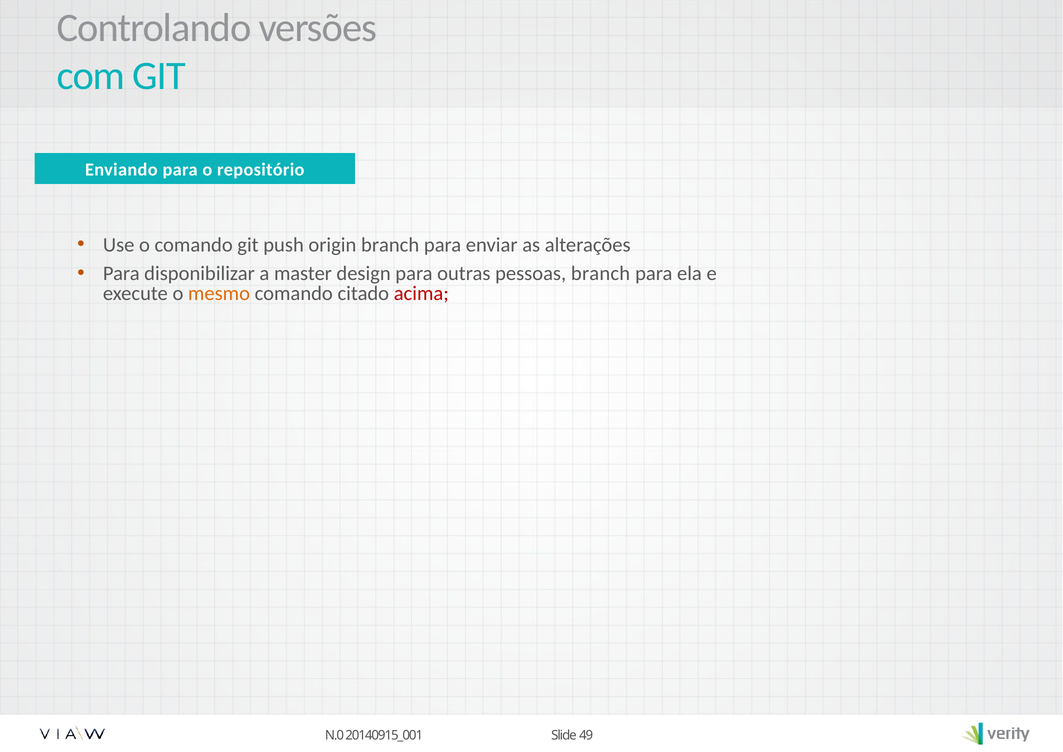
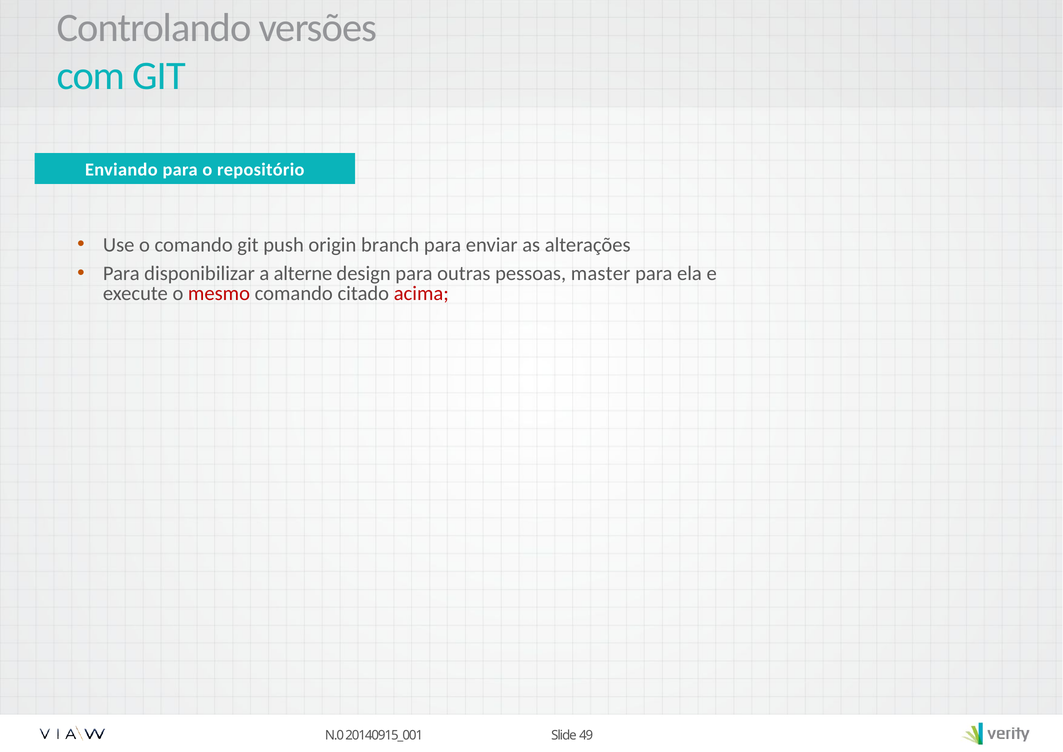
master: master -> alterne
pessoas branch: branch -> master
mesmo colour: orange -> red
